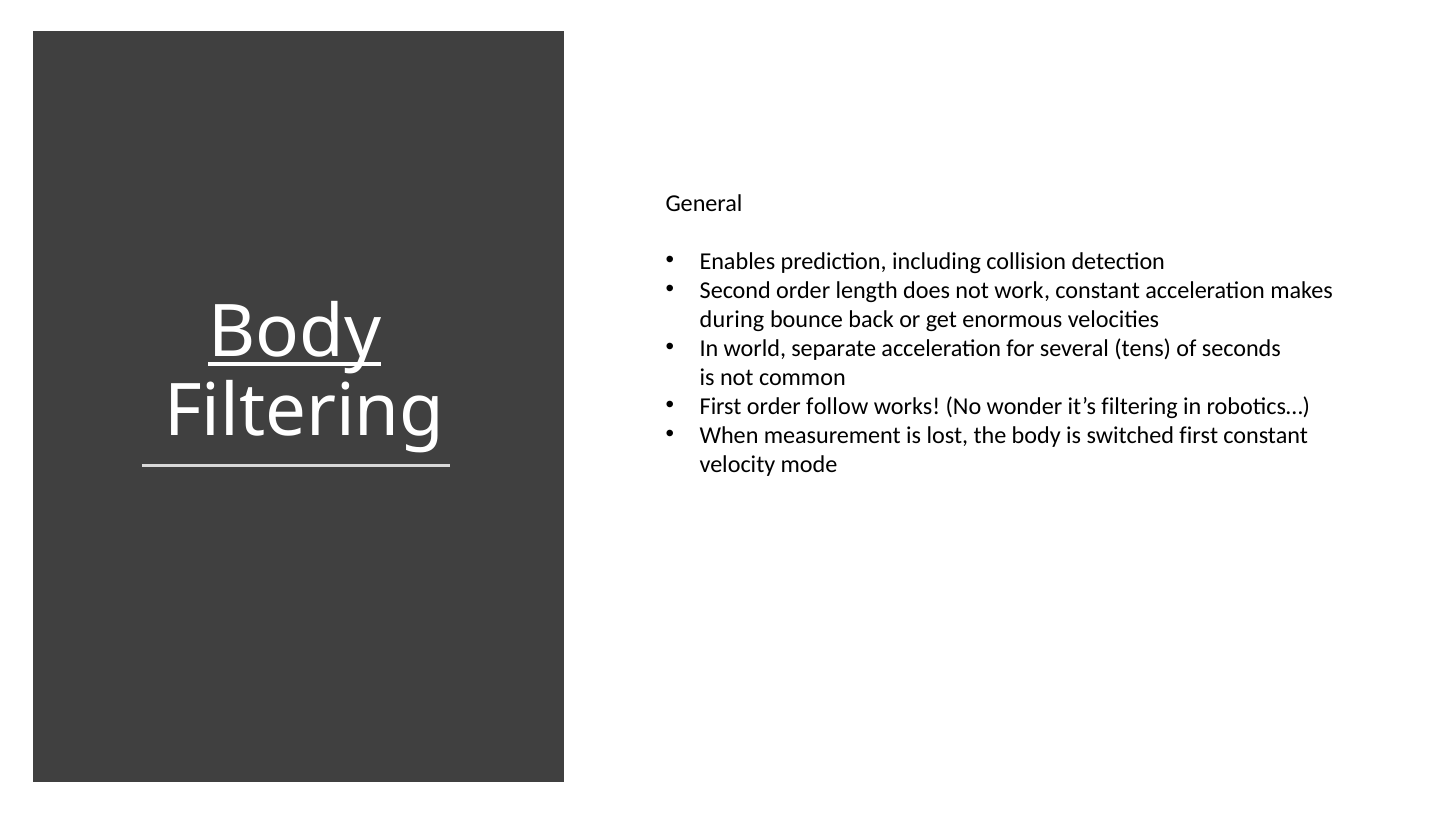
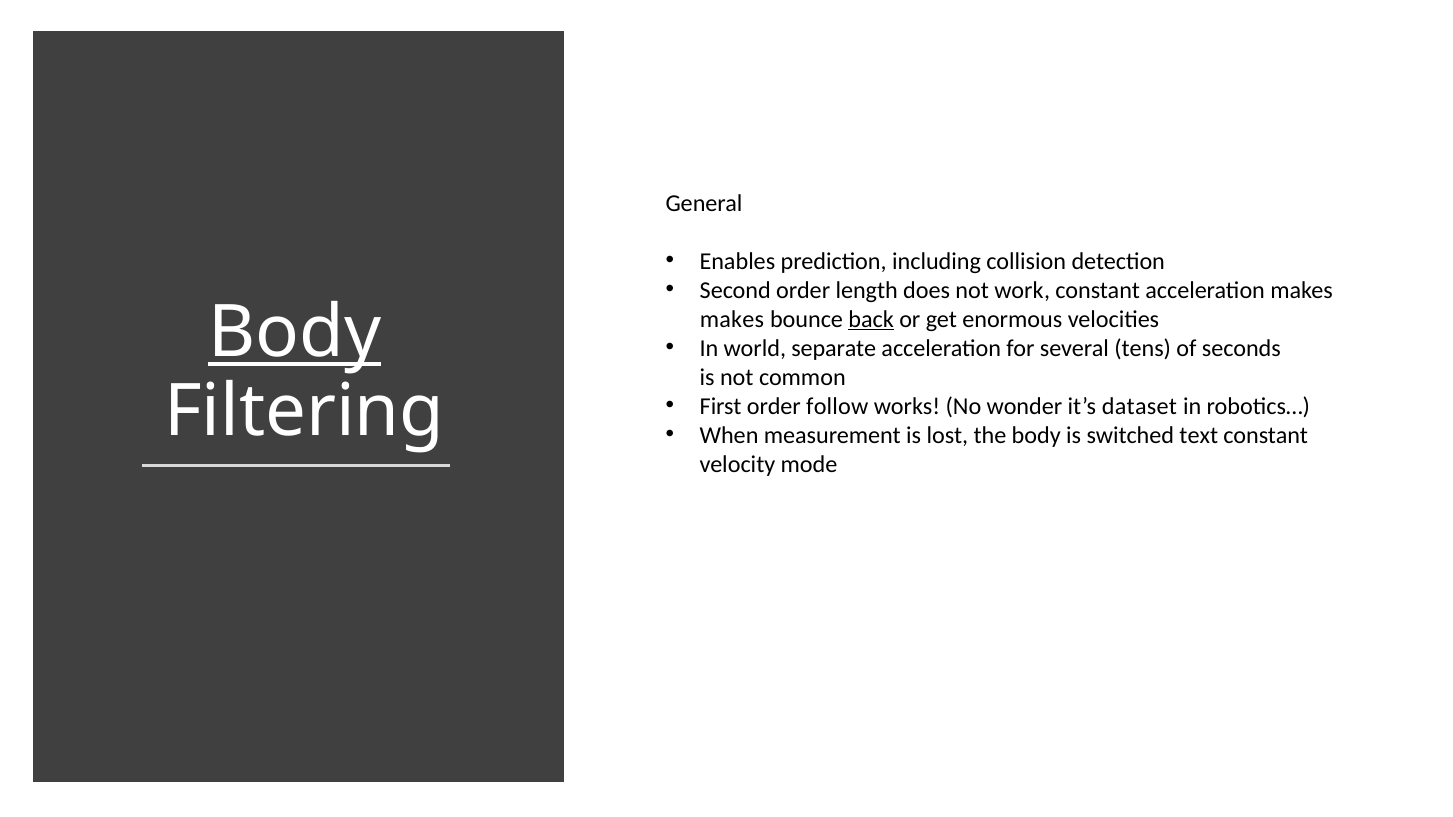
during at (732, 319): during -> makes
back underline: none -> present
it’s filtering: filtering -> dataset
switched first: first -> text
